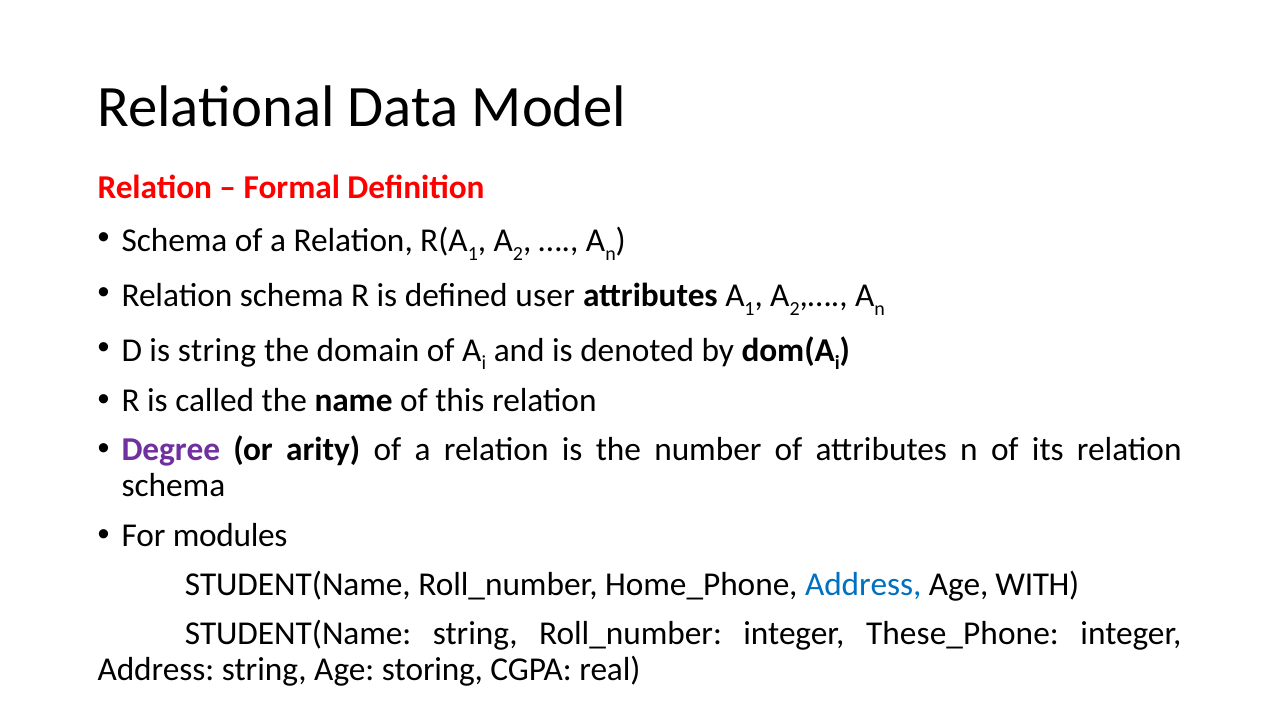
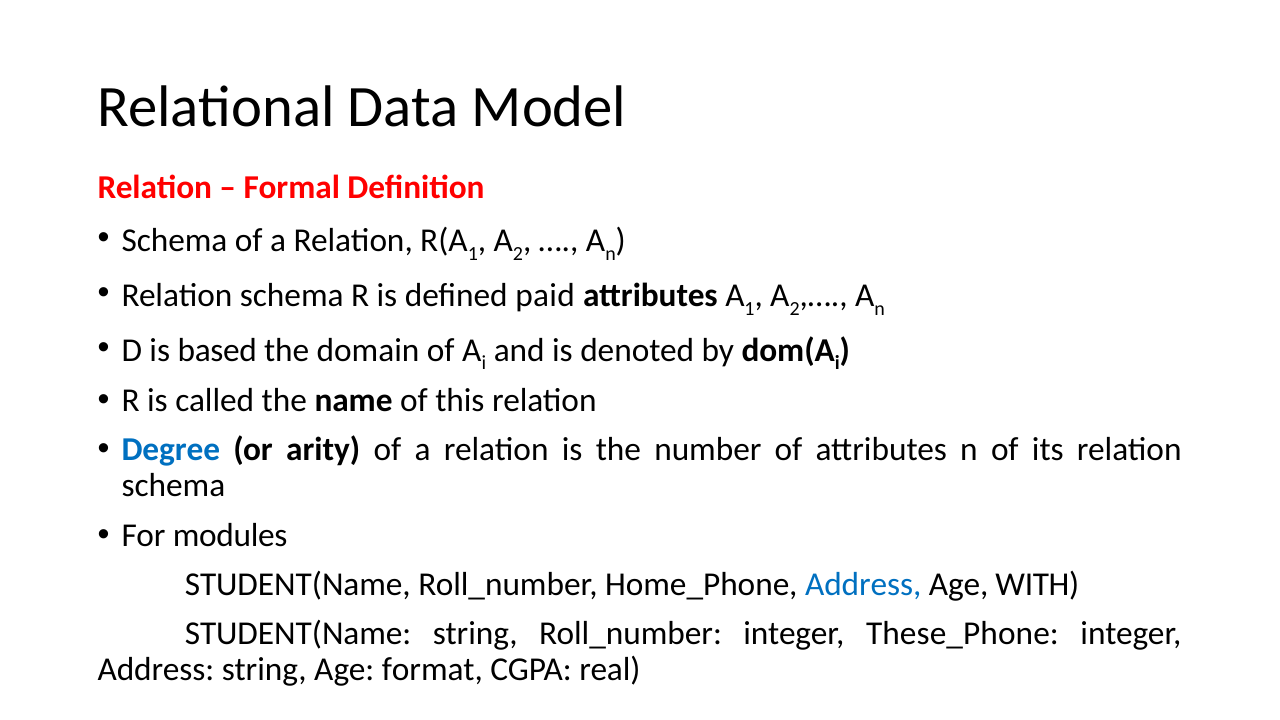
user: user -> paid
is string: string -> based
Degree colour: purple -> blue
storing: storing -> format
